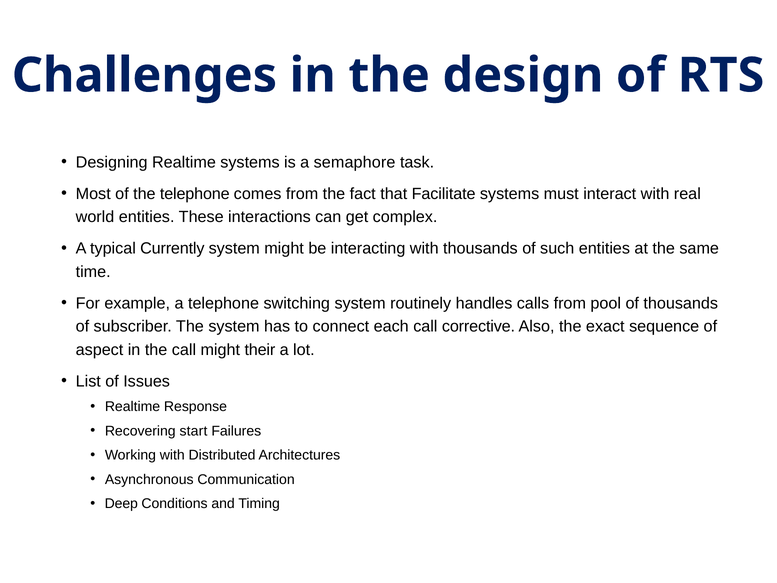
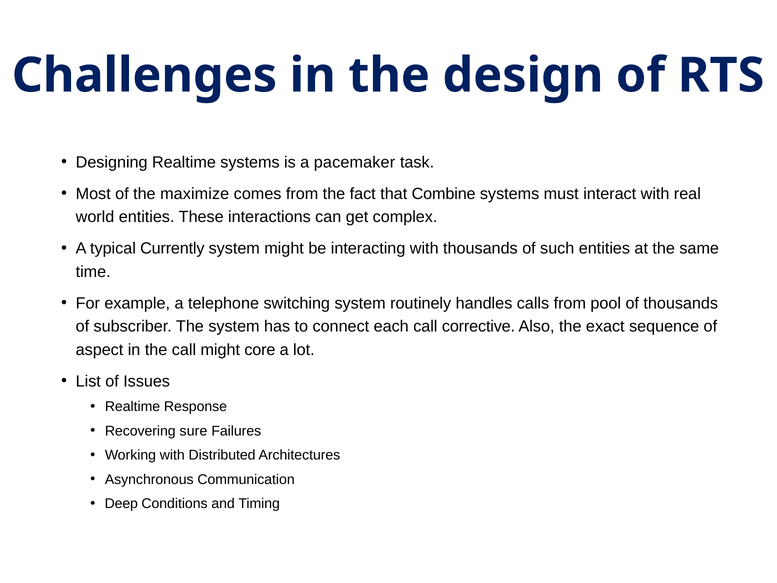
semaphore: semaphore -> pacemaker
the telephone: telephone -> maximize
Facilitate: Facilitate -> Combine
their: their -> core
start: start -> sure
